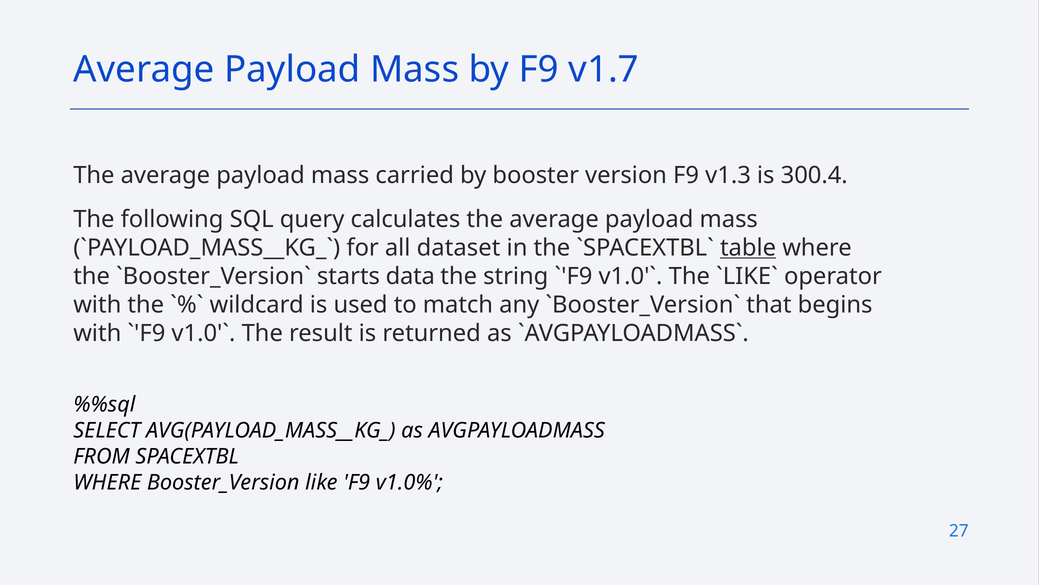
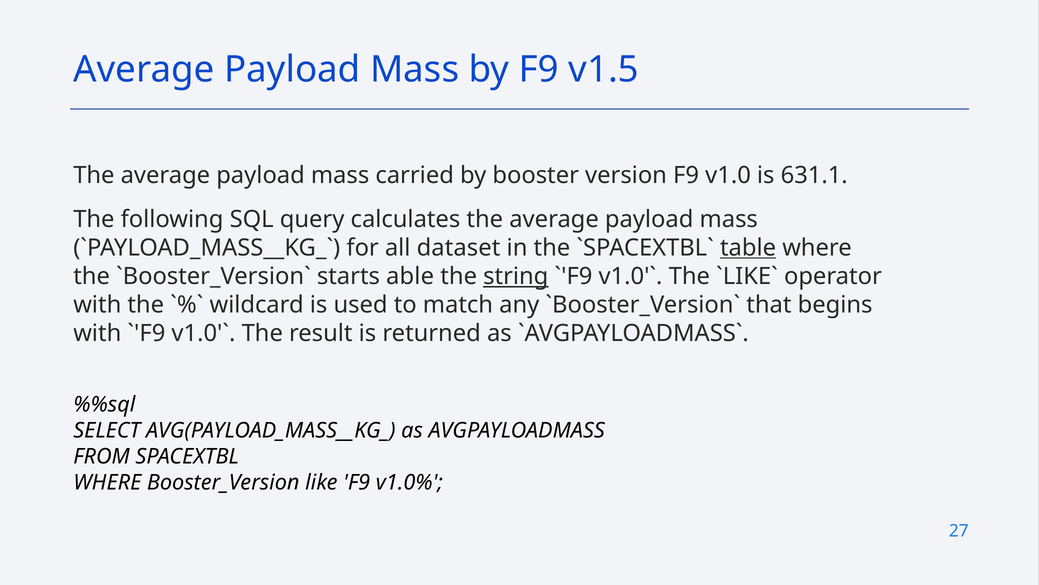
v1.7: v1.7 -> v1.5
v1.3: v1.3 -> v1.0
300.4: 300.4 -> 631.1
data: data -> able
string underline: none -> present
